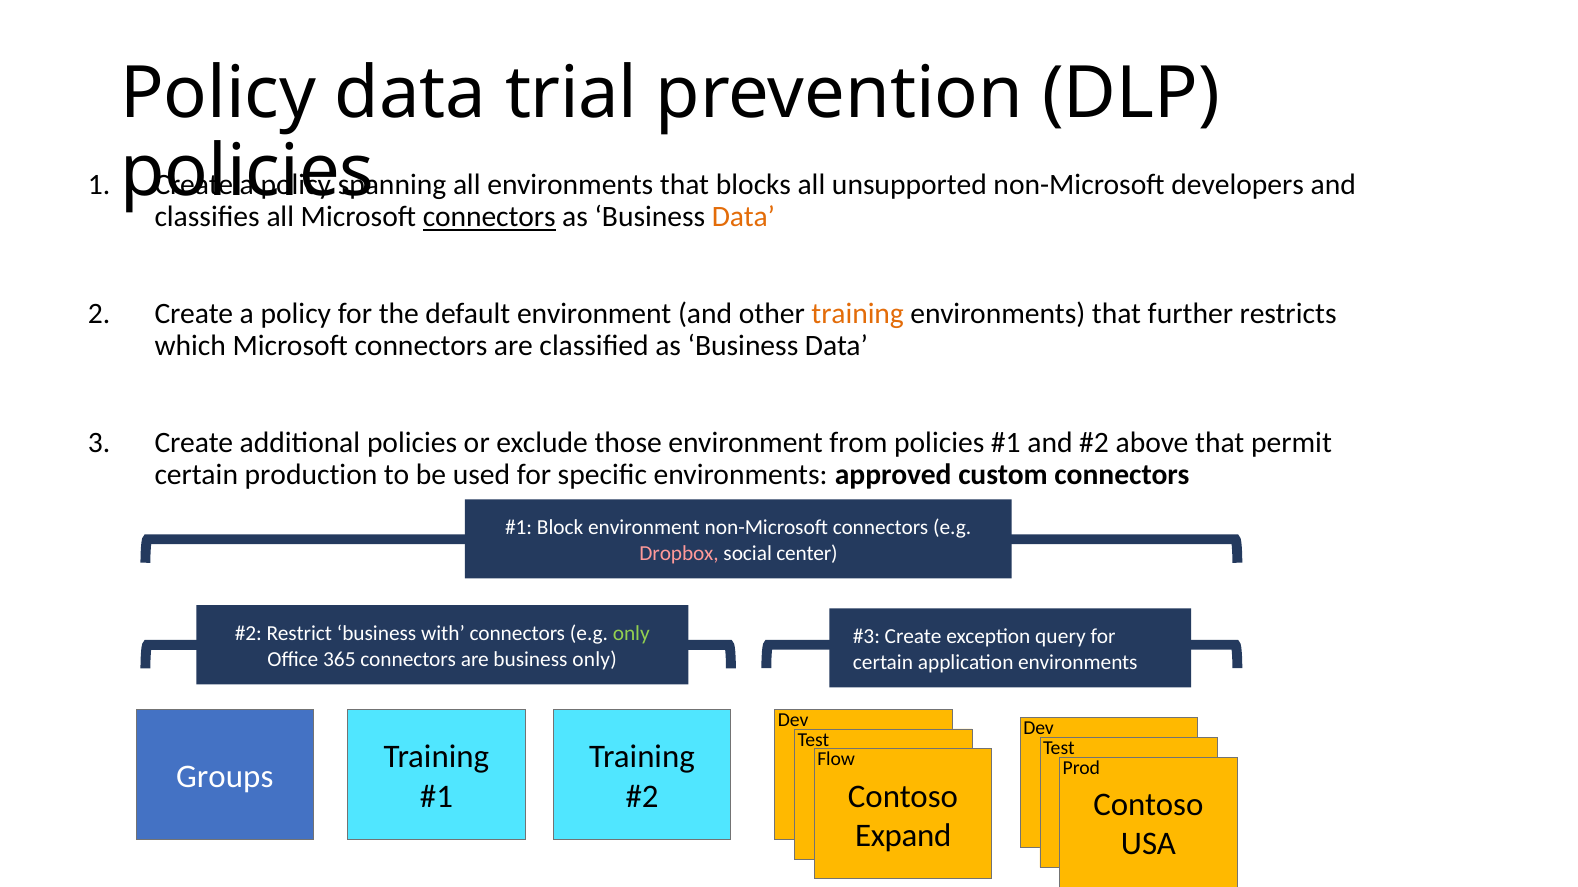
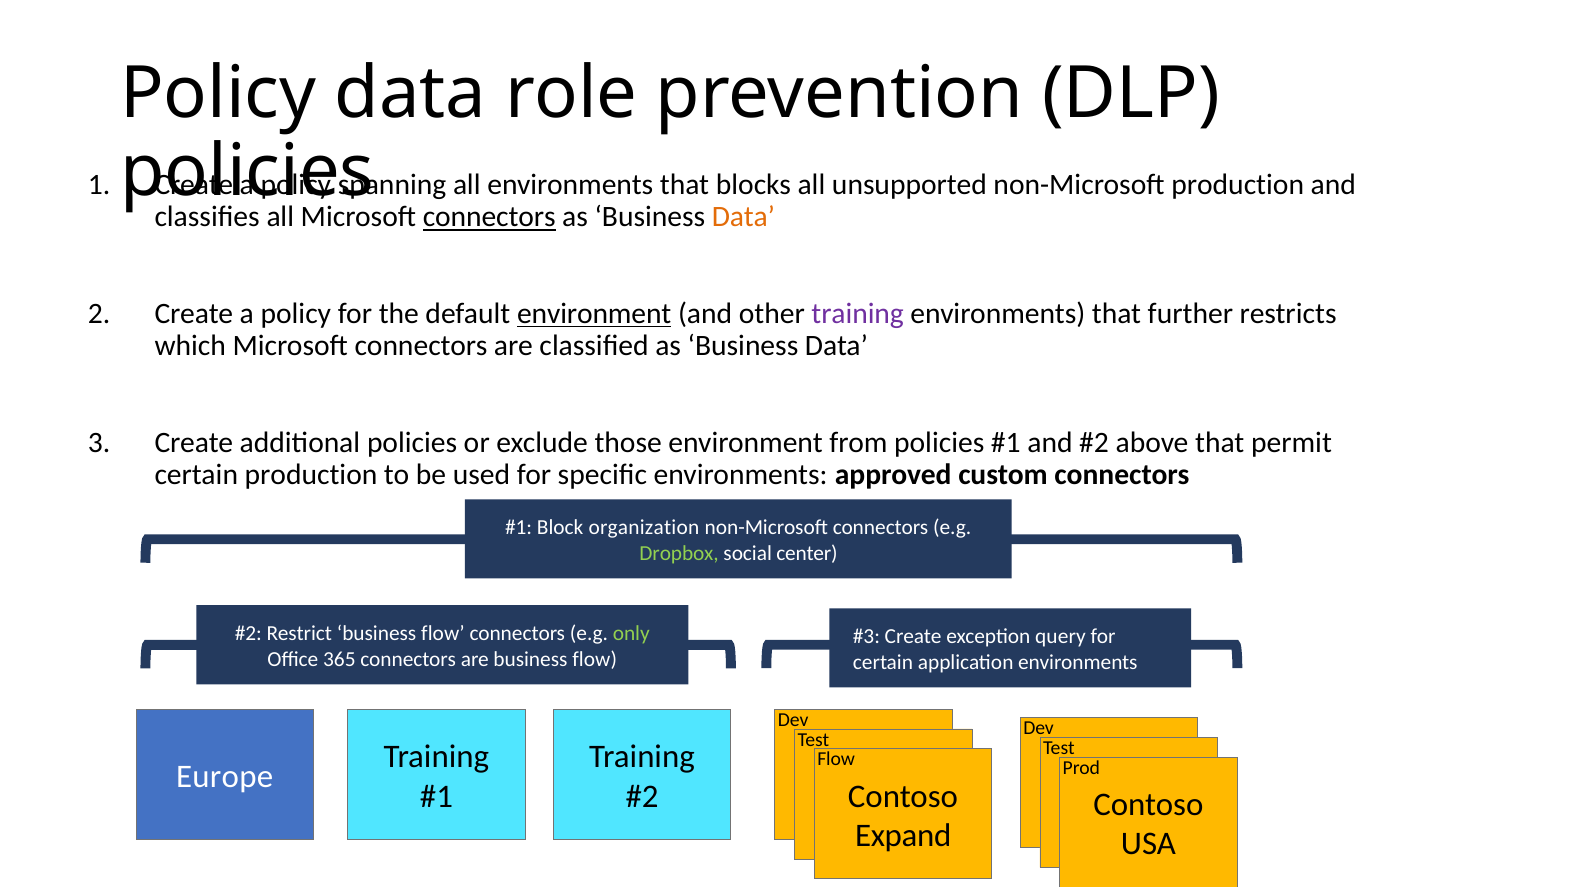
trial: trial -> role
non-Microsoft developers: developers -> production
environment at (594, 314) underline: none -> present
training at (858, 314) colour: orange -> purple
Block environment: environment -> organization
Dropbox colour: pink -> light green
Restrict business with: with -> flow
are business only: only -> flow
Groups: Groups -> Europe
